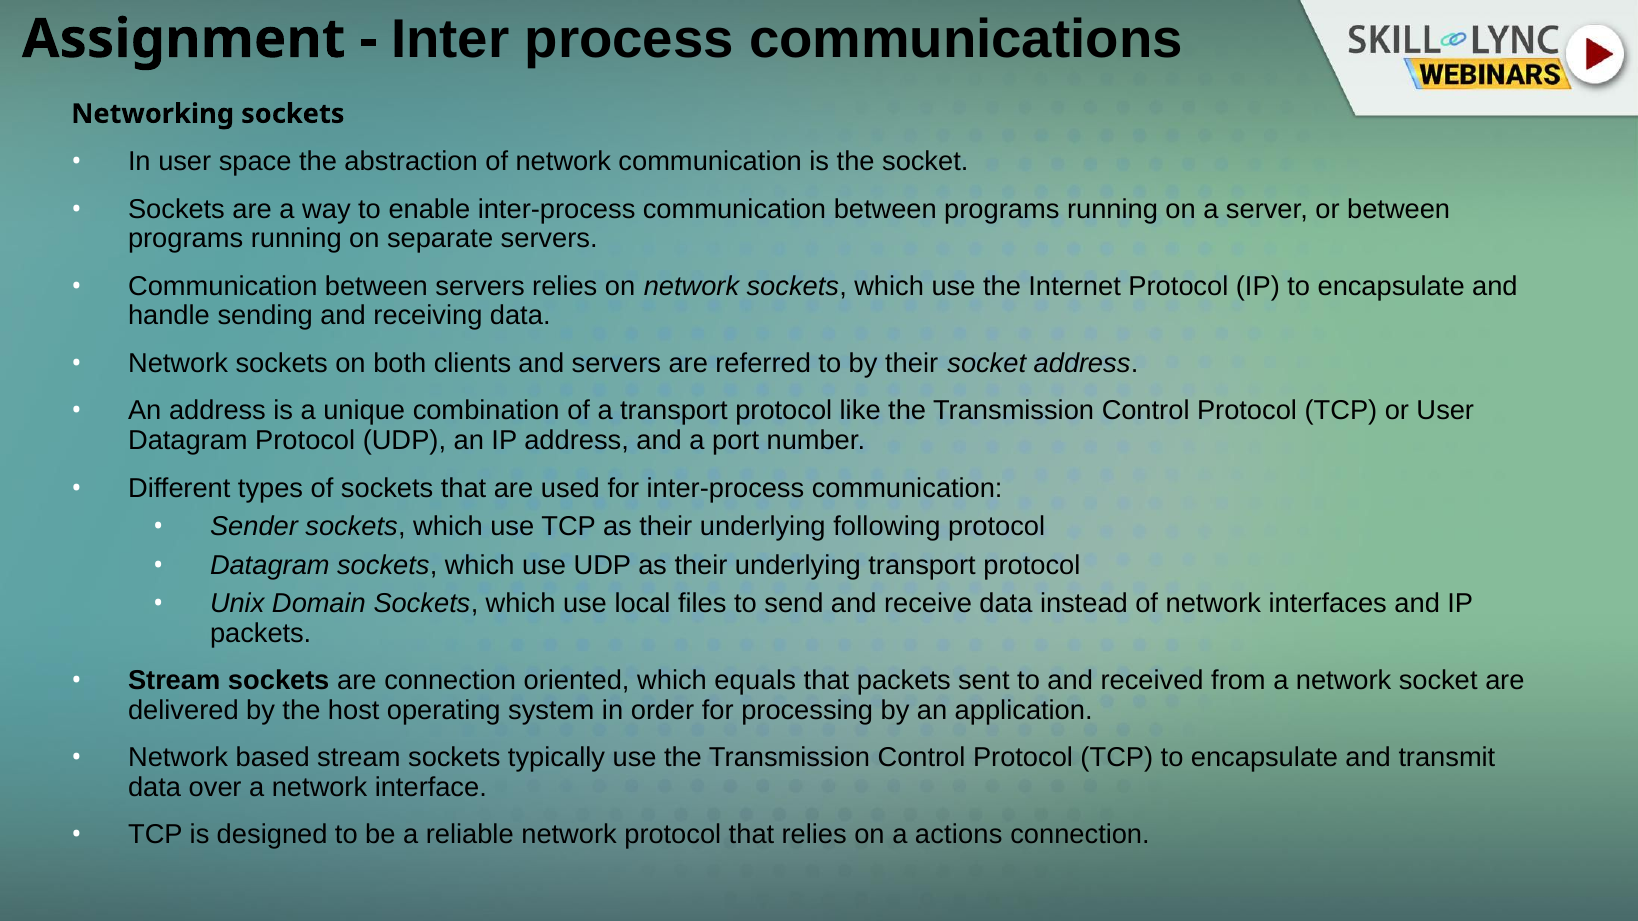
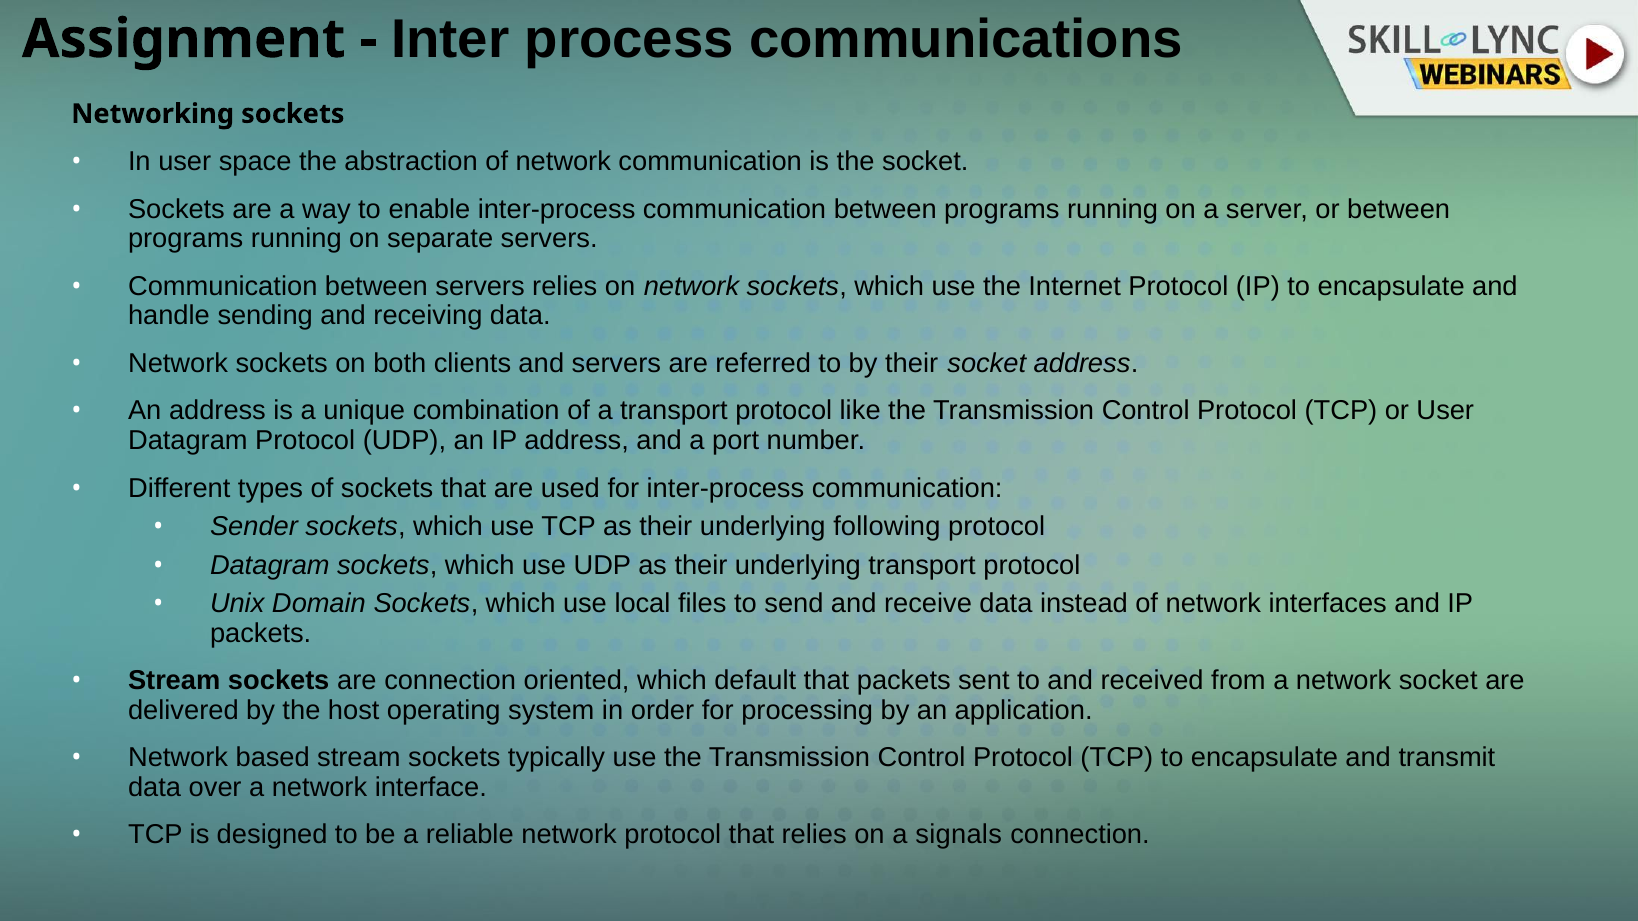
equals: equals -> default
actions: actions -> signals
